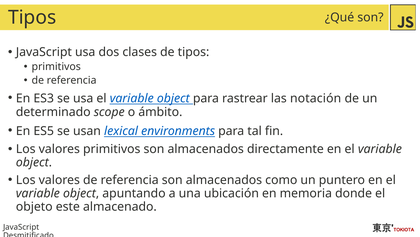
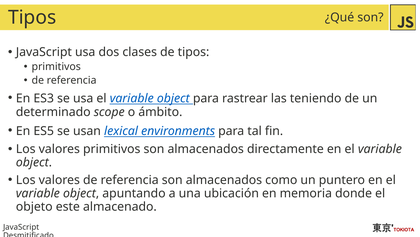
notación: notación -> teniendo
